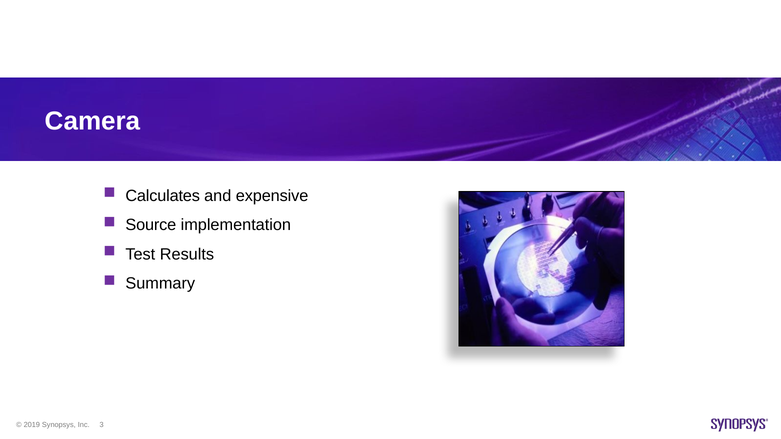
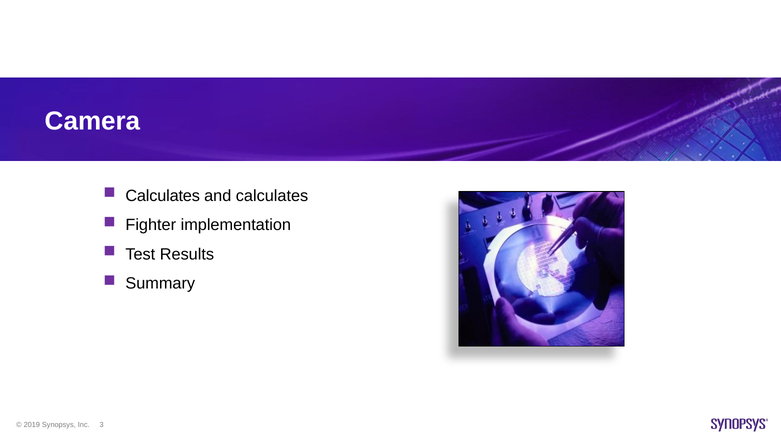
and expensive: expensive -> calculates
Source: Source -> Fighter
